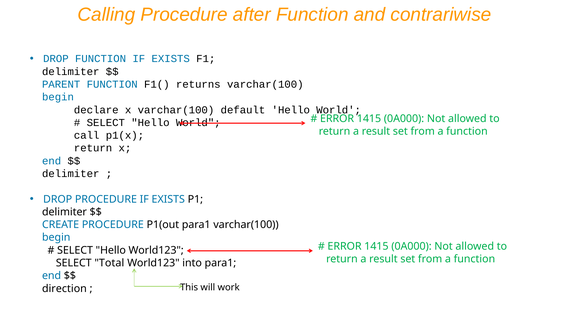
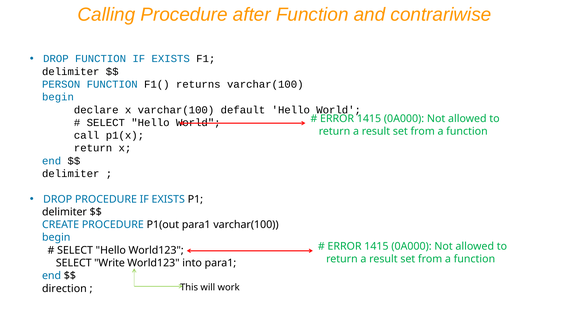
PARENT: PARENT -> PERSON
Total: Total -> Write
